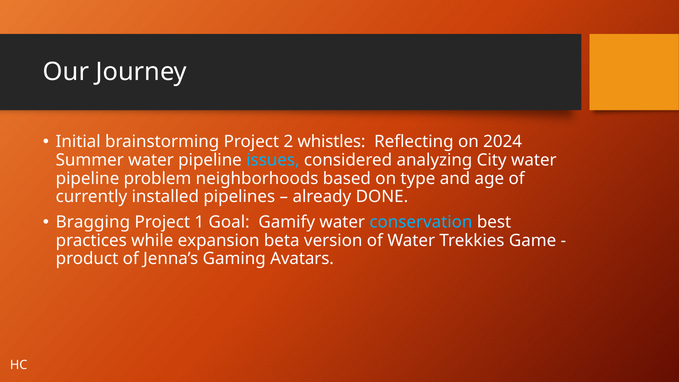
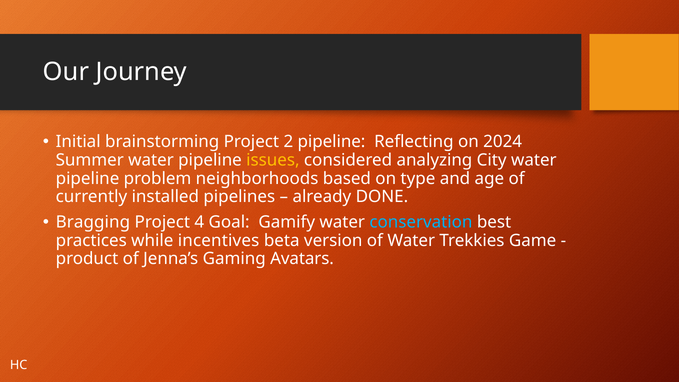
2 whistles: whistles -> pipeline
issues colour: light blue -> yellow
1: 1 -> 4
expansion: expansion -> incentives
